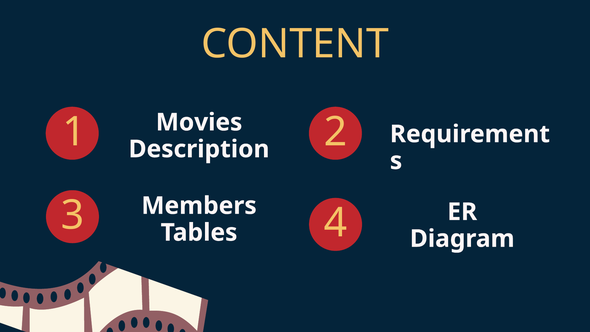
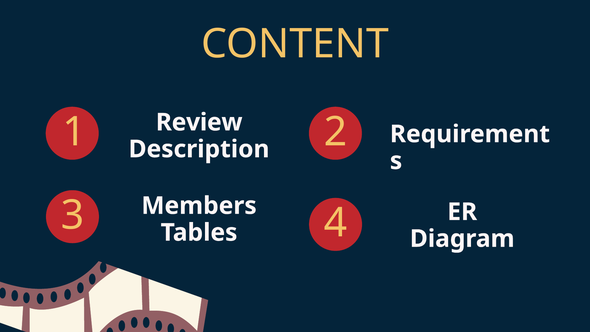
Movies: Movies -> Review
